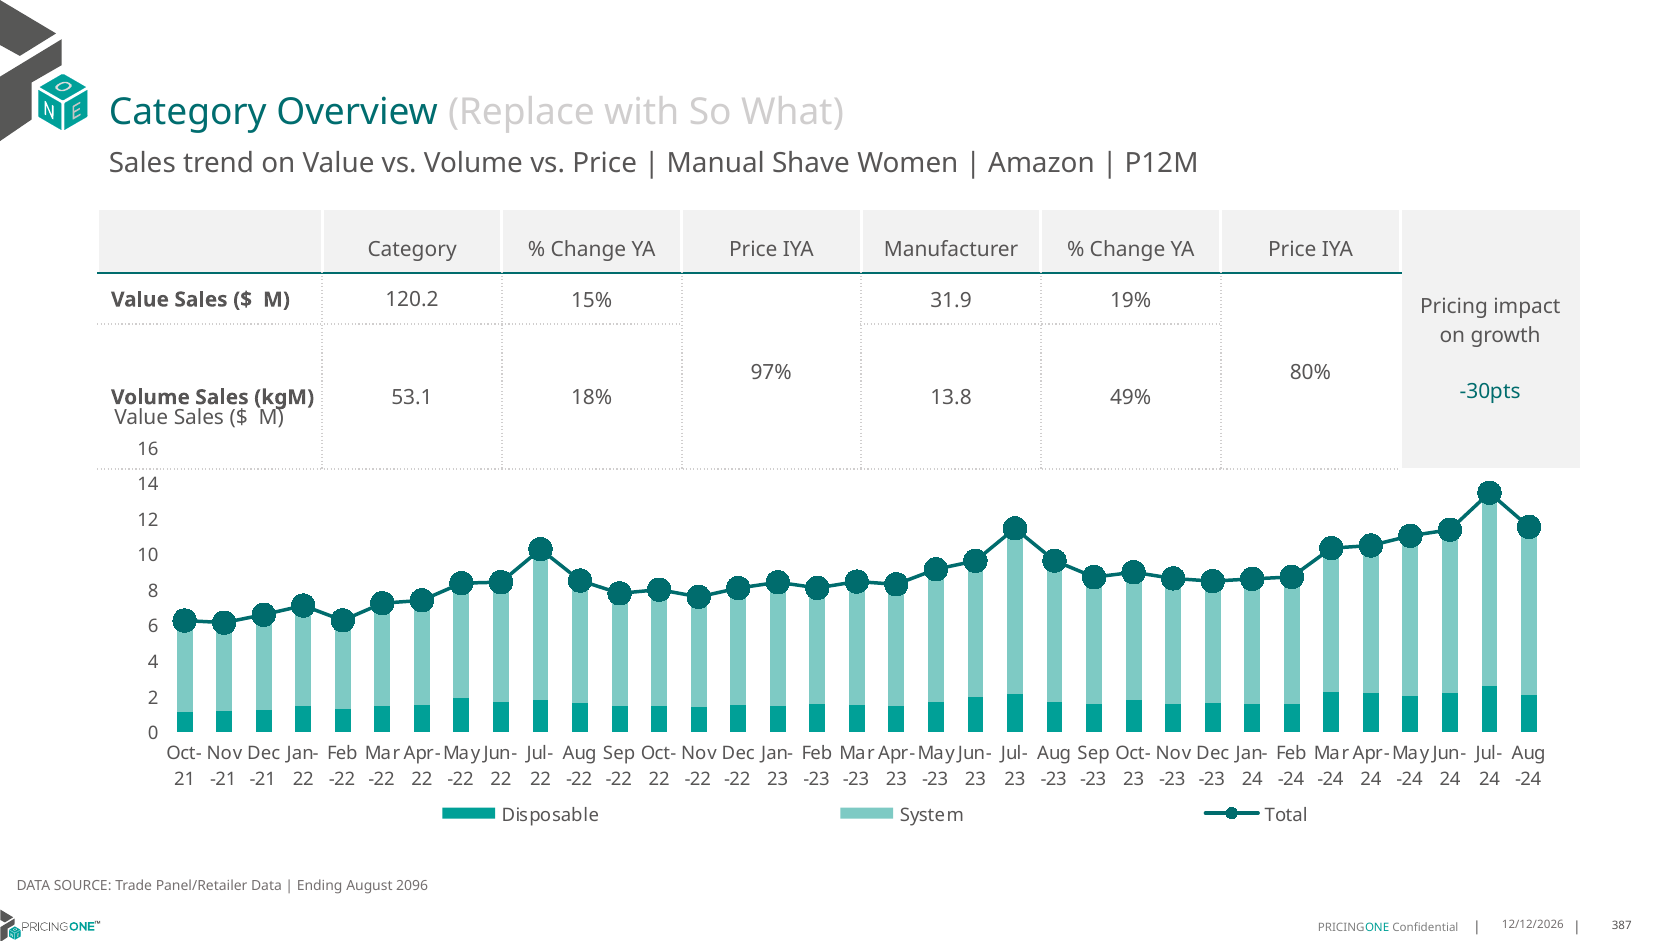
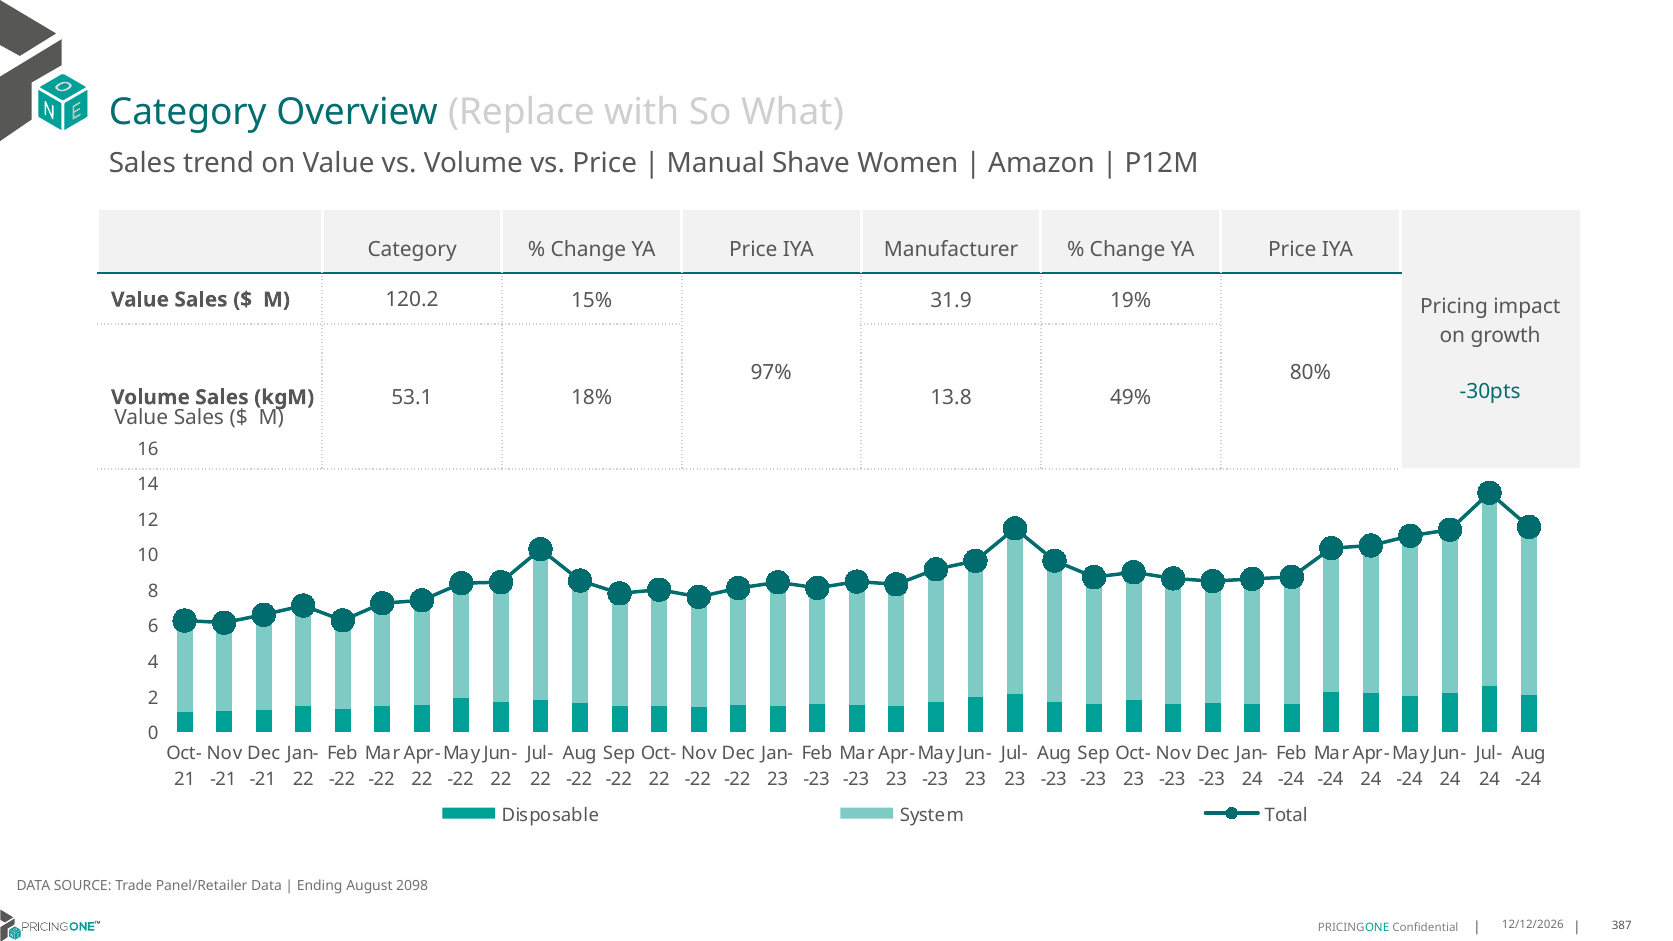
2096: 2096 -> 2098
